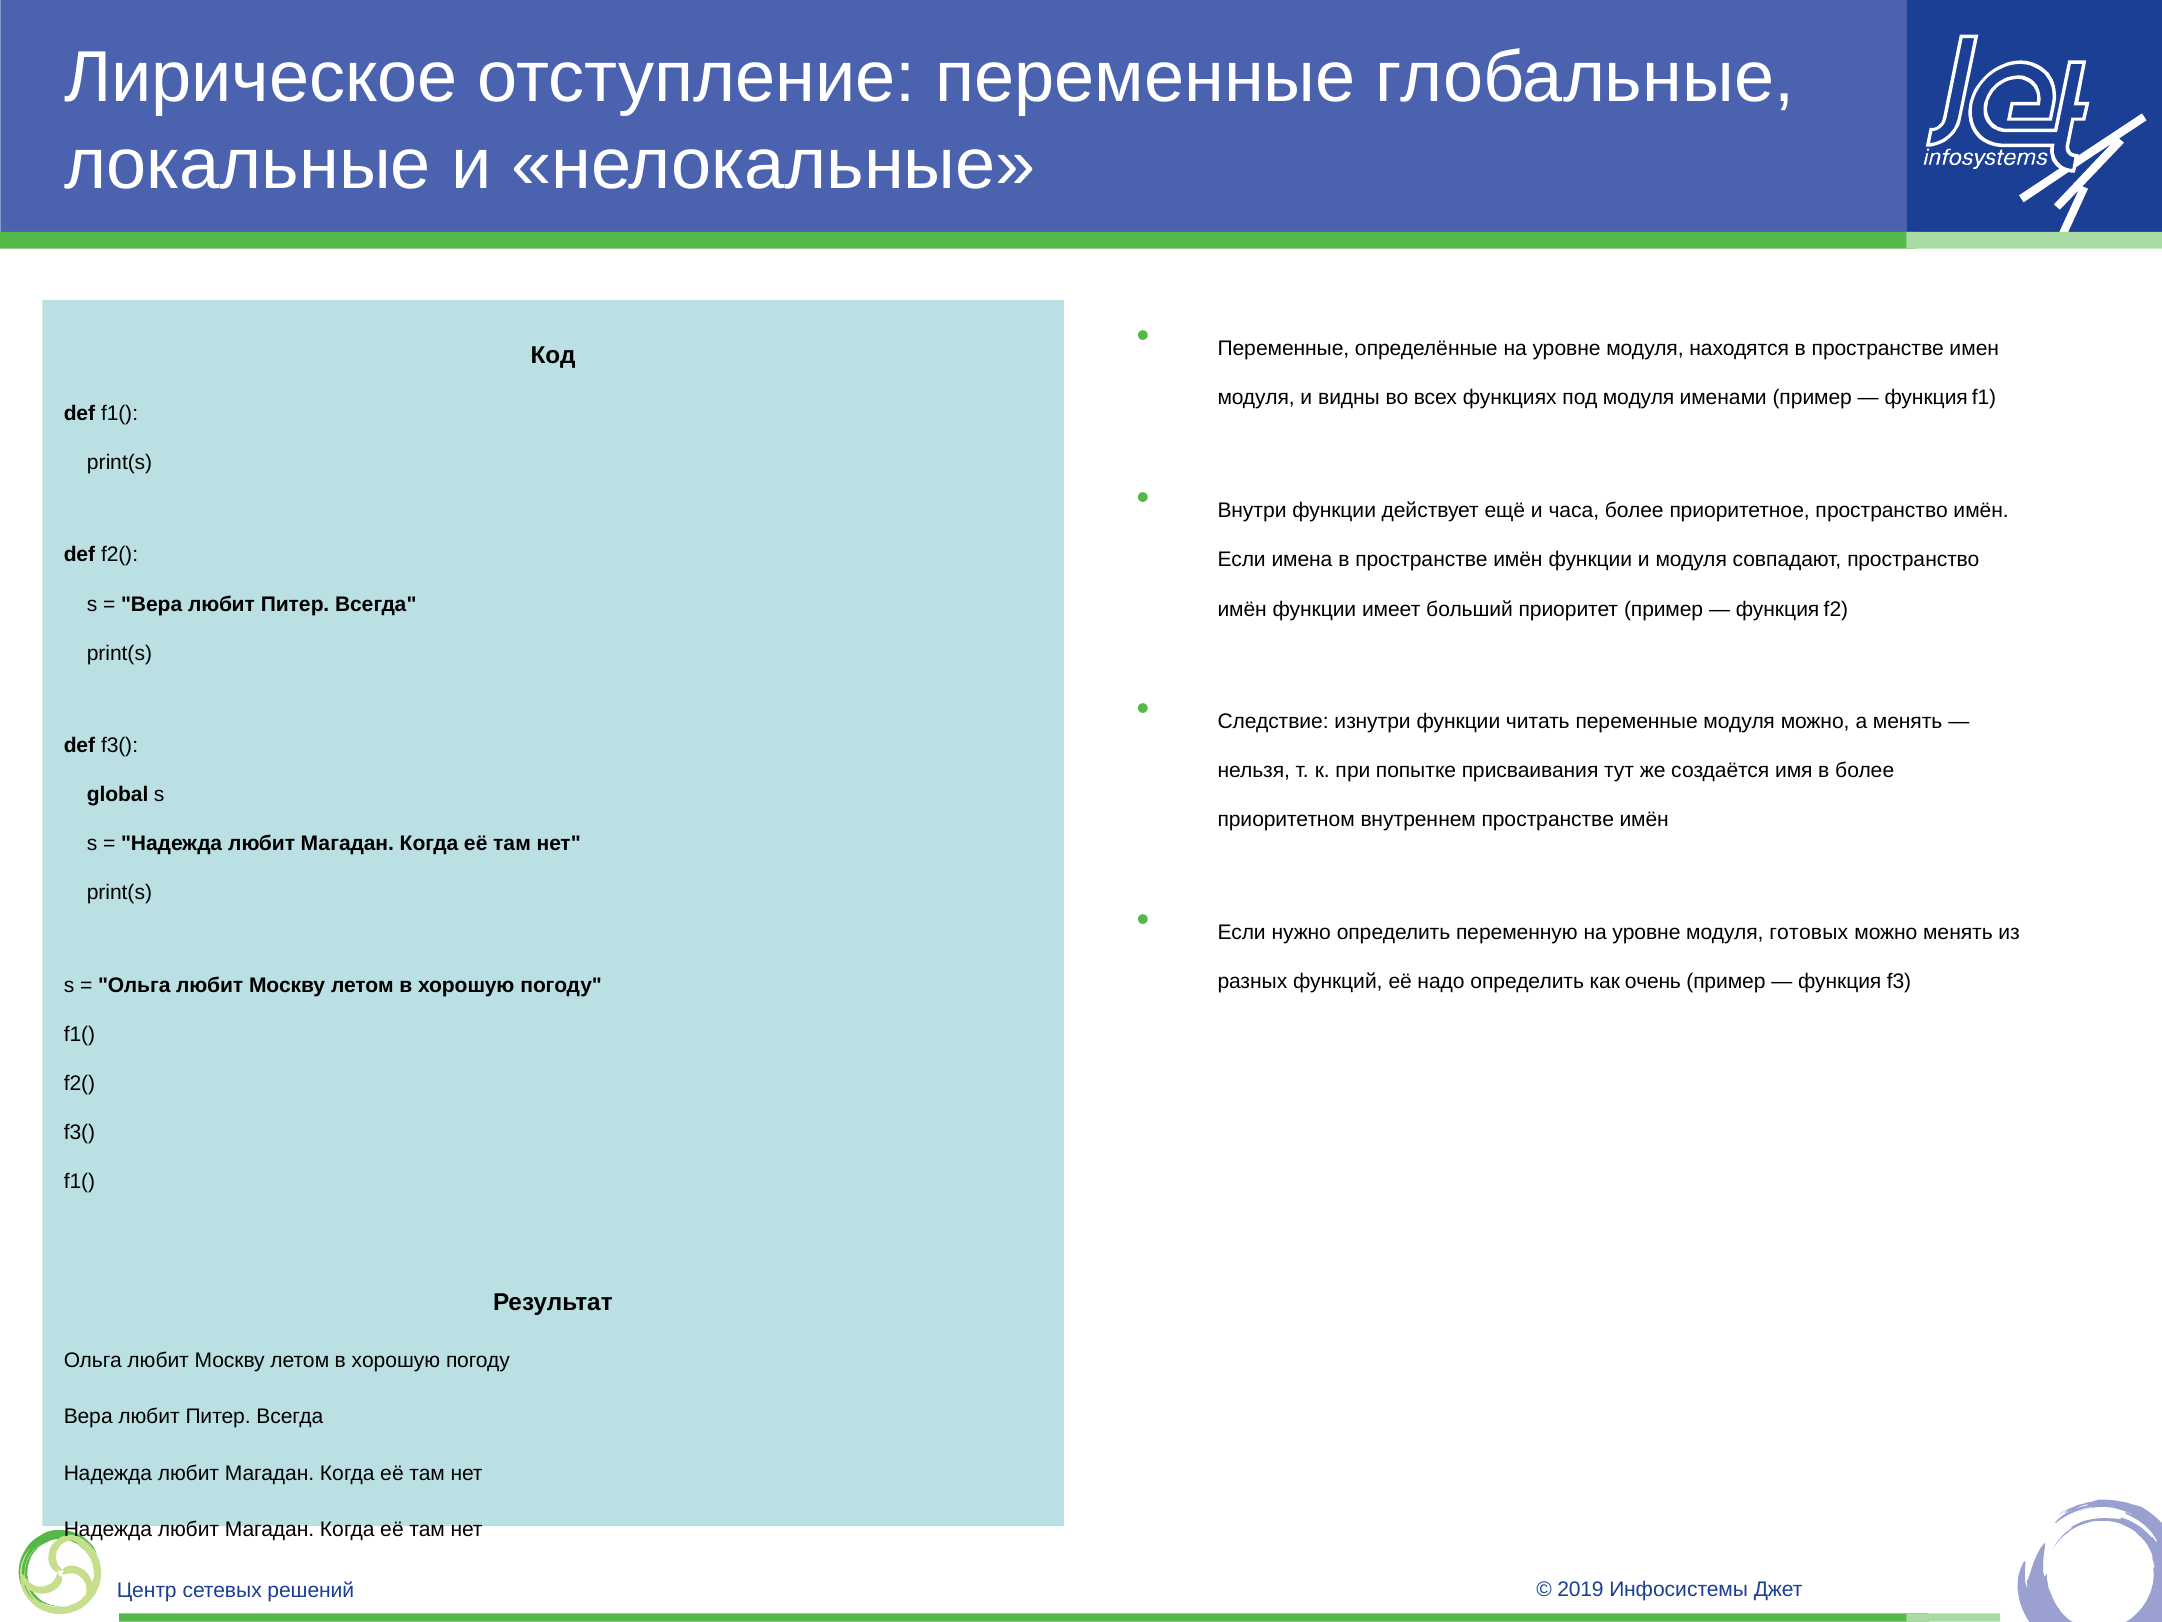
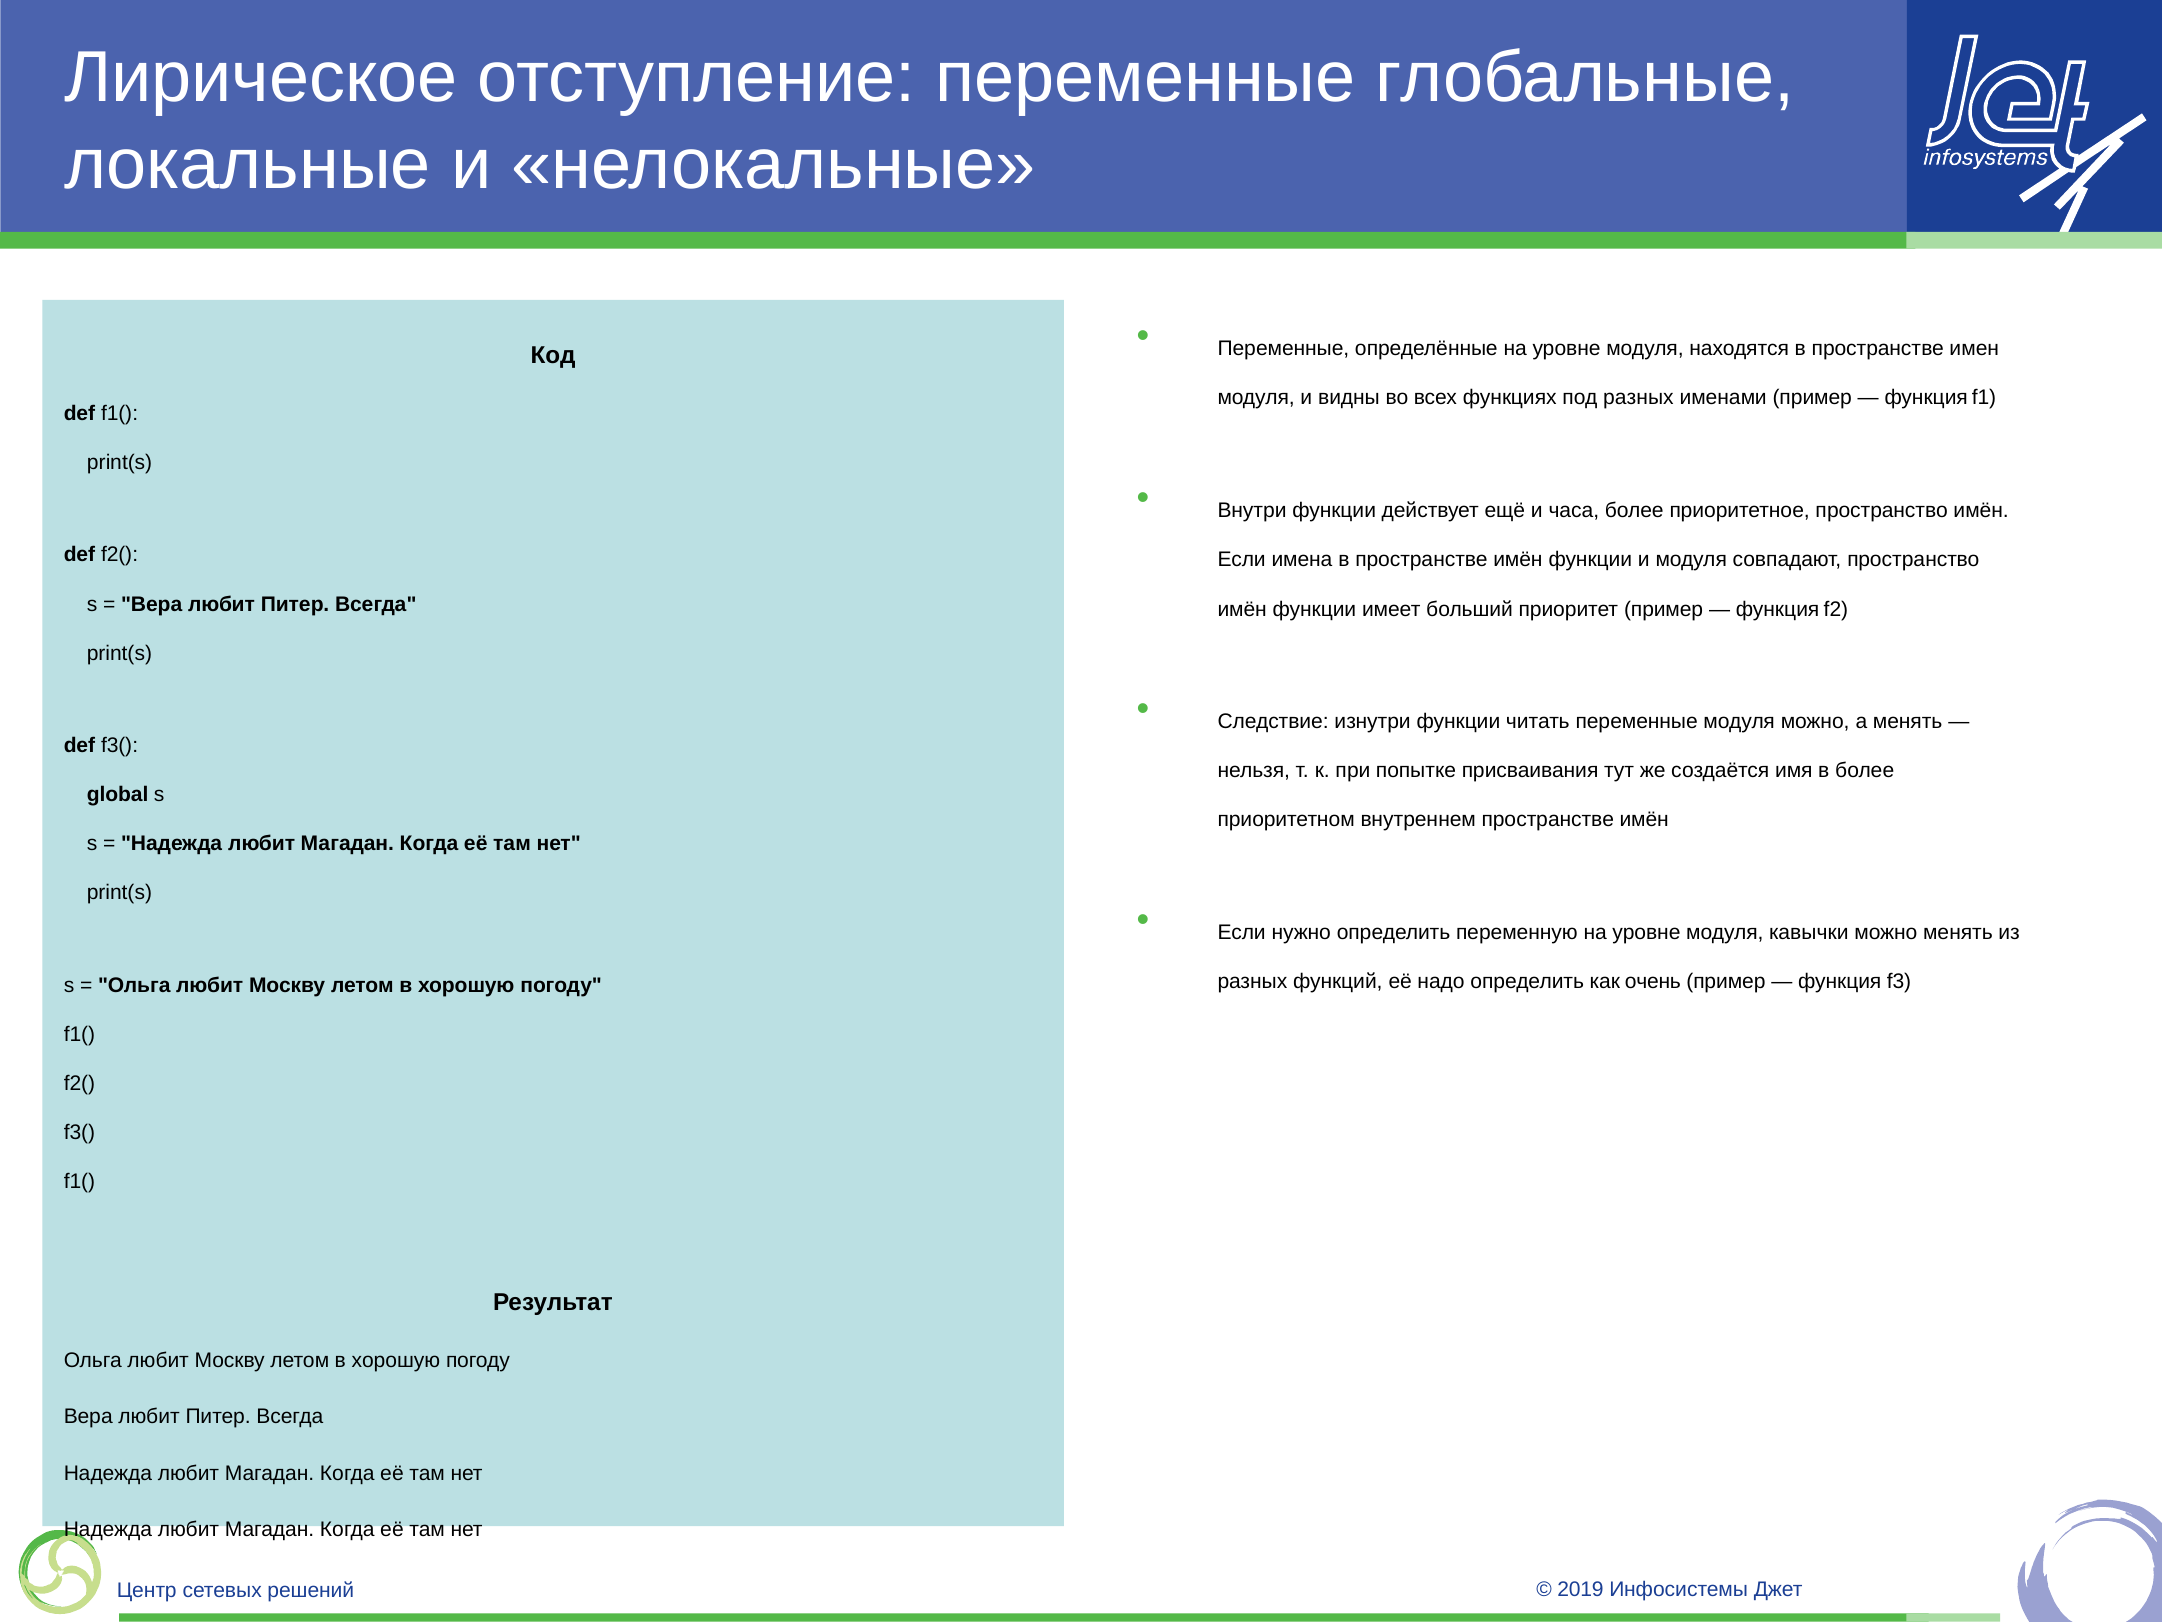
под модуля: модуля -> разных
готовых: готовых -> кавычки
